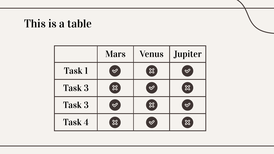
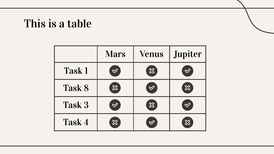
3 at (86, 88): 3 -> 8
